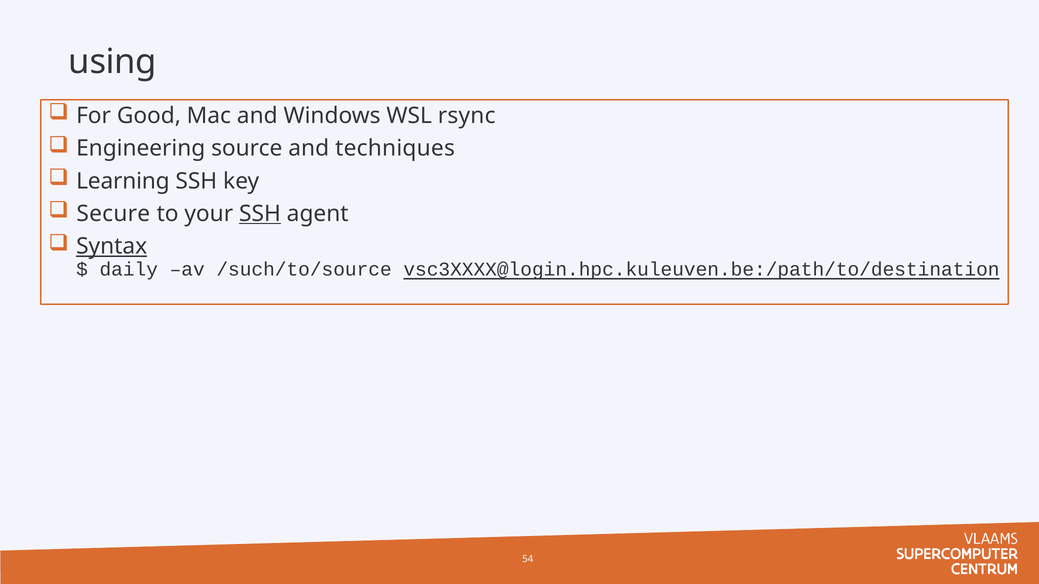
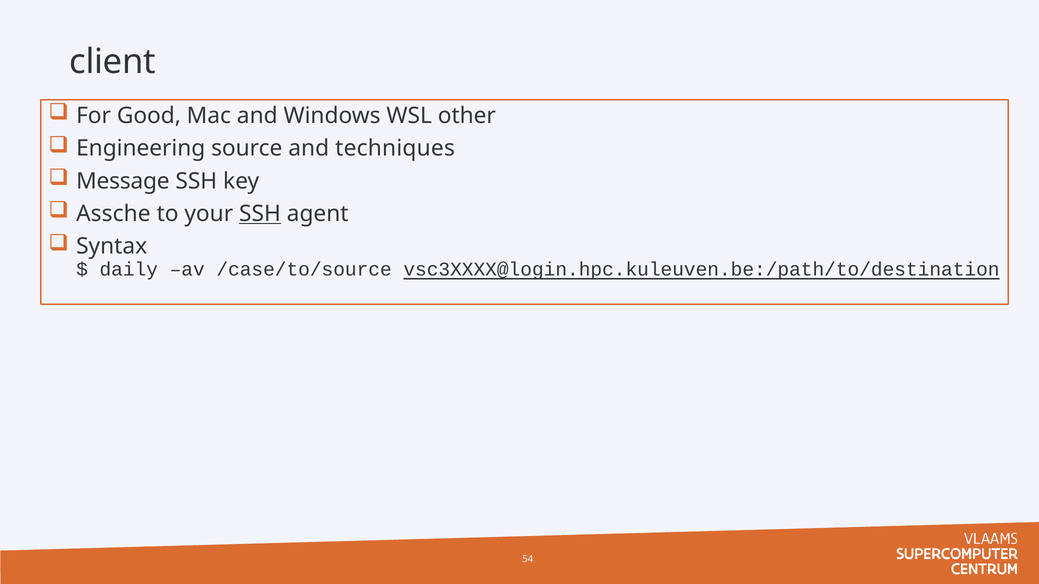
using: using -> client
rsync: rsync -> other
Learning: Learning -> Message
Secure: Secure -> Assche
Syntax underline: present -> none
/such/to/source: /such/to/source -> /case/to/source
